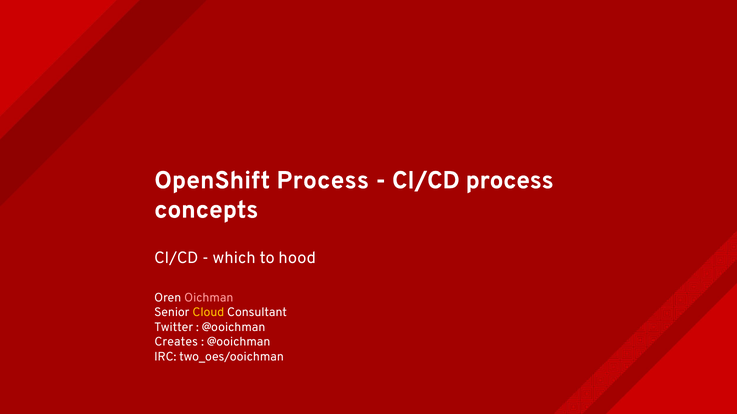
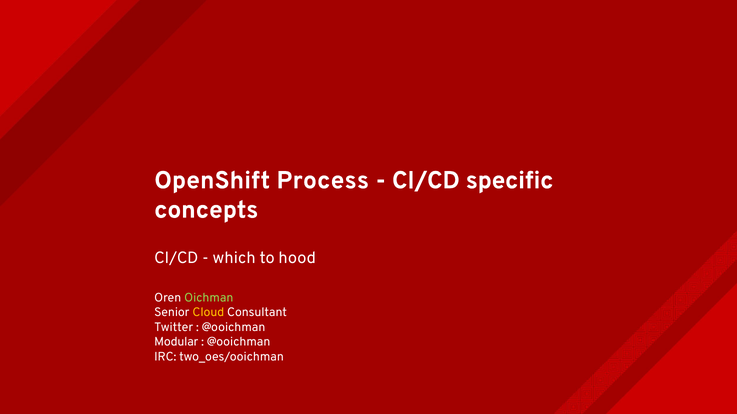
CI/CD process: process -> specific
Oichman colour: pink -> light green
Creates: Creates -> Modular
